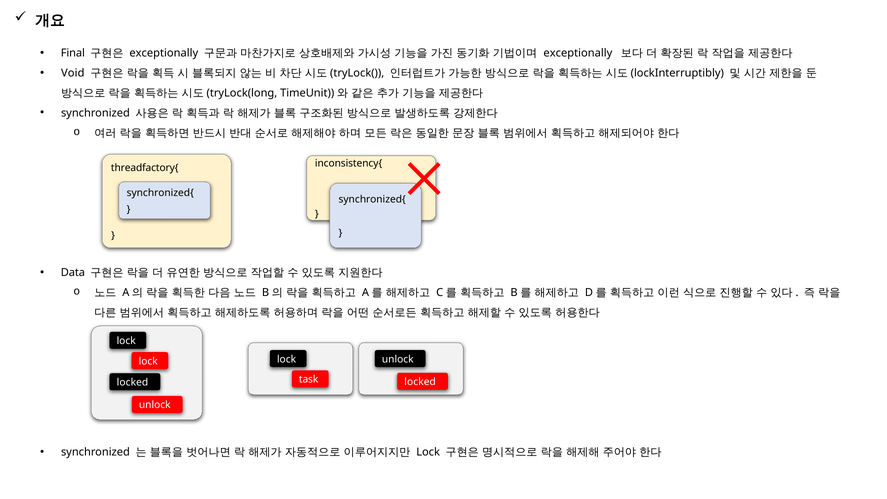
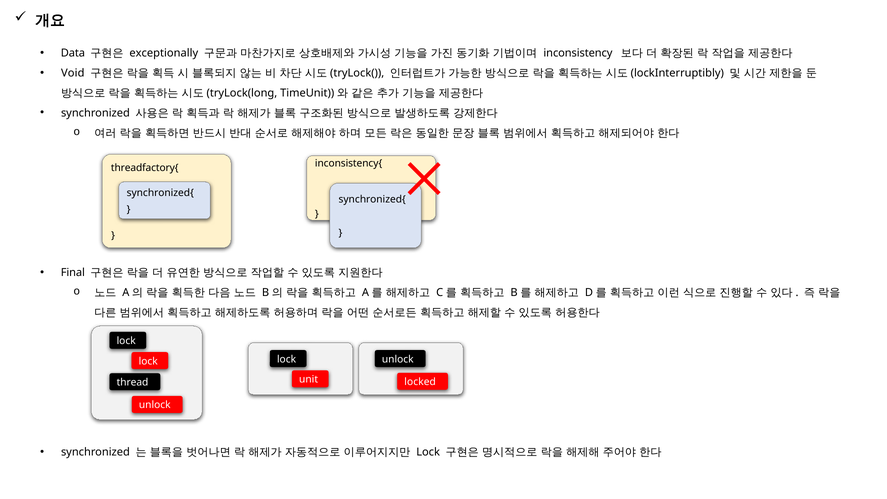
Final: Final -> Data
exceptionally at (578, 53): exceptionally -> inconsistency
Data: Data -> Final
task: task -> unit
locked at (132, 382): locked -> thread
